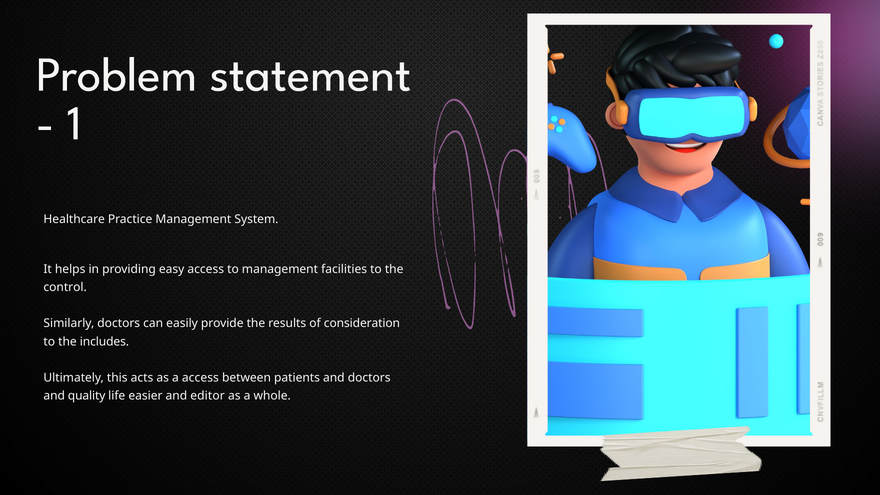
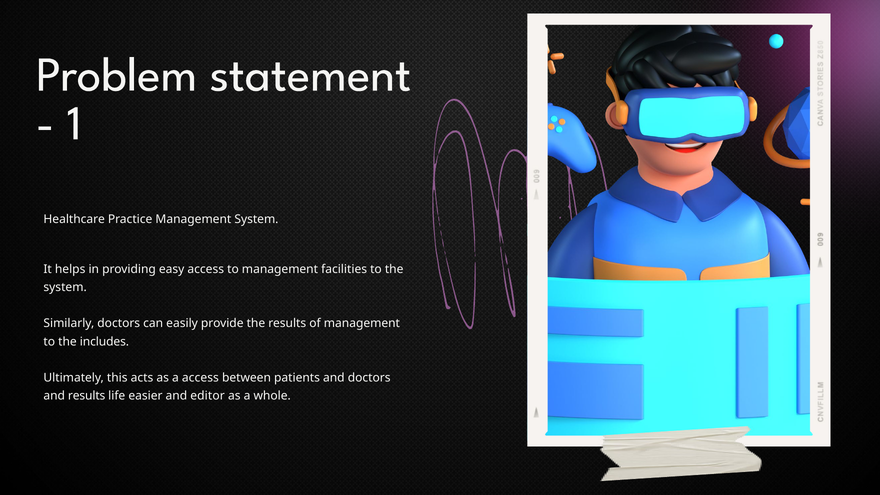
control at (65, 287): control -> system
of consideration: consideration -> management
and quality: quality -> results
